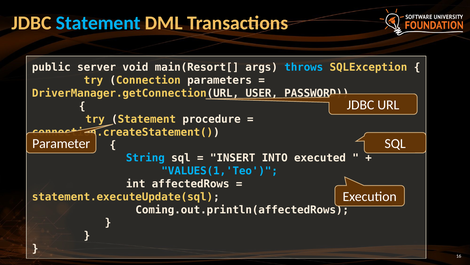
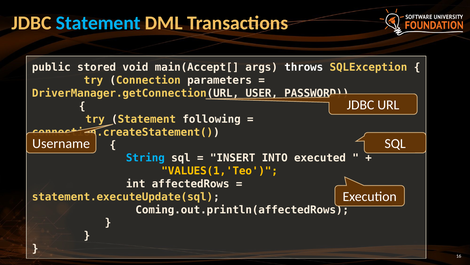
server: server -> stored
main(Resort[: main(Resort[ -> main(Accept[
throws colour: light blue -> white
procedure: procedure -> following
Parameter: Parameter -> Username
VALUES(1,'Teo colour: light blue -> yellow
